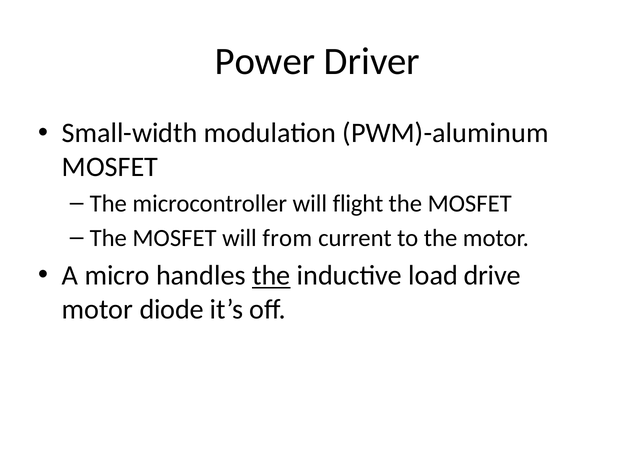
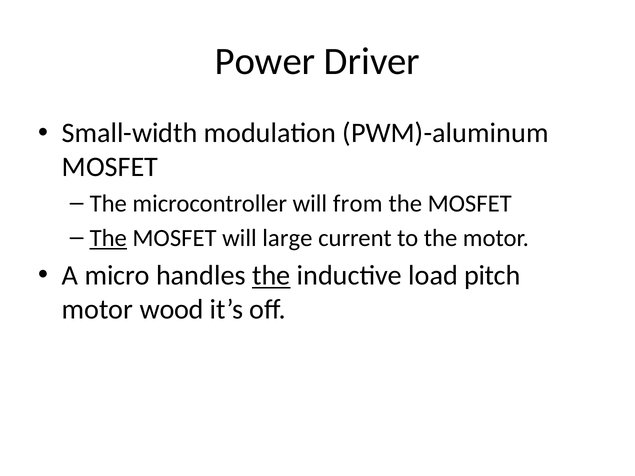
flight: flight -> from
The at (108, 238) underline: none -> present
from: from -> large
drive: drive -> pitch
diode: diode -> wood
